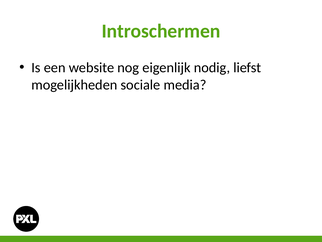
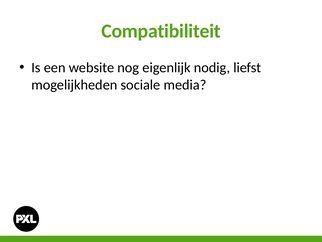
Introschermen: Introschermen -> Compatibiliteit
